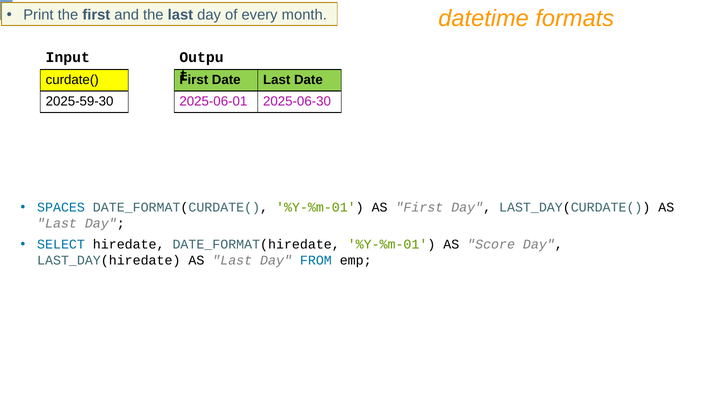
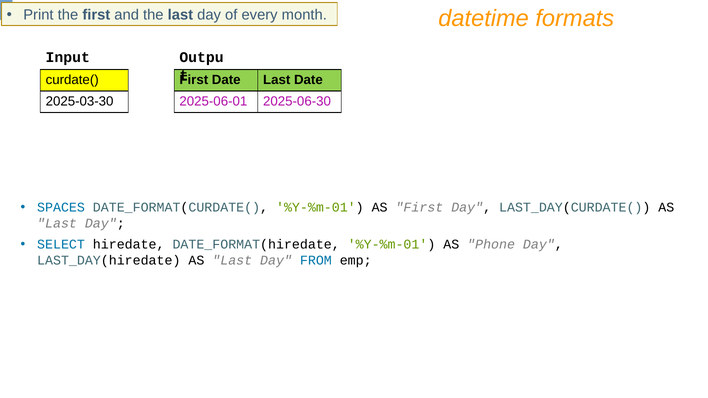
2025-59-30: 2025-59-30 -> 2025-03-30
Score: Score -> Phone
